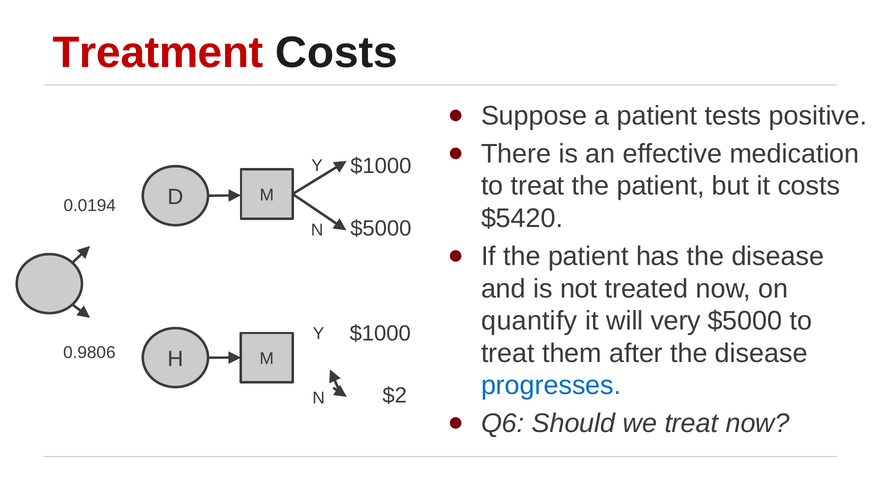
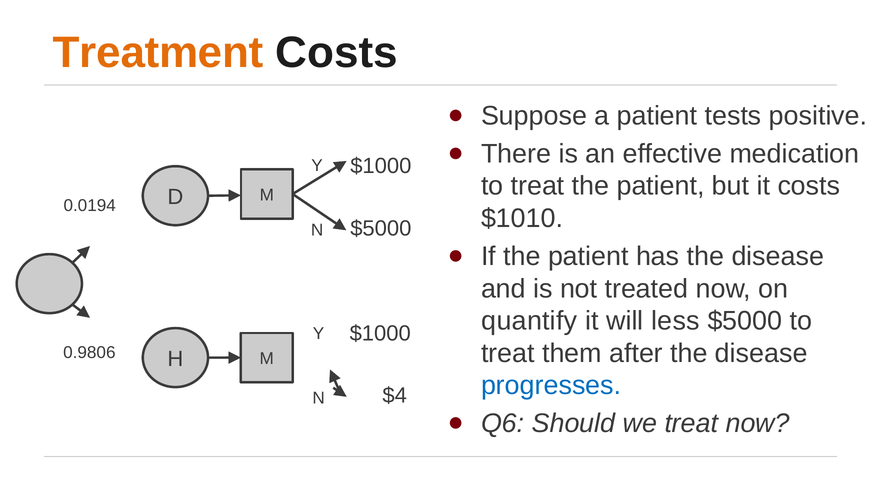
Treatment colour: red -> orange
$5420: $5420 -> $1010
very: very -> less
$2: $2 -> $4
